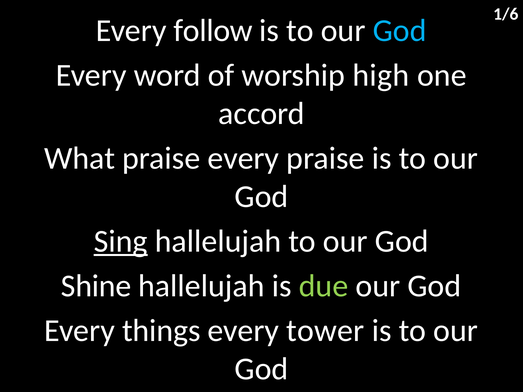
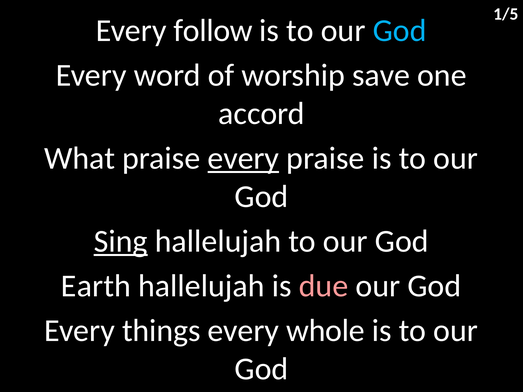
1/6: 1/6 -> 1/5
high: high -> save
every at (243, 158) underline: none -> present
Shine: Shine -> Earth
due colour: light green -> pink
tower: tower -> whole
